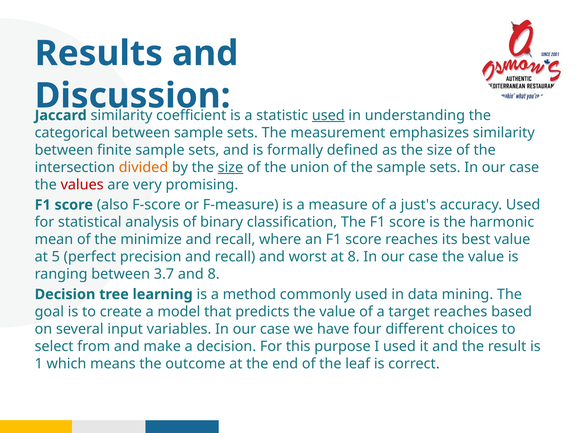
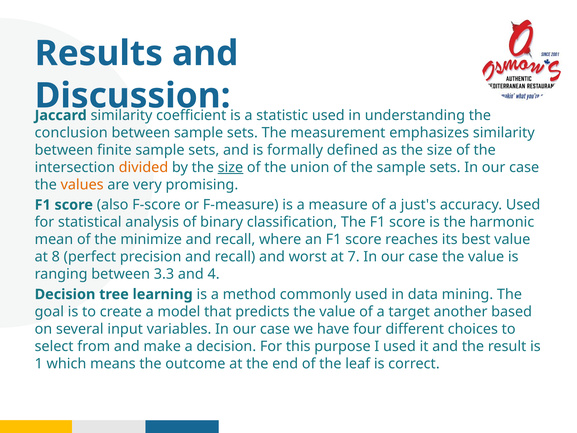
used at (328, 115) underline: present -> none
categorical: categorical -> conclusion
values colour: red -> orange
5: 5 -> 8
at 8: 8 -> 7
3.7: 3.7 -> 3.3
and 8: 8 -> 4
target reaches: reaches -> another
